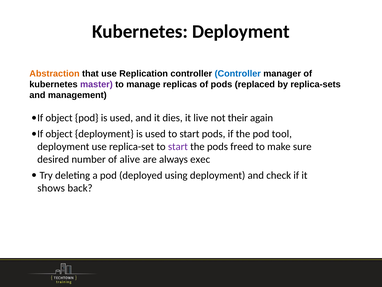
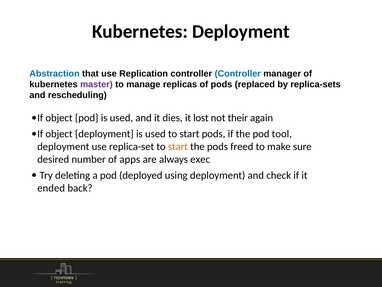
Abstraction colour: orange -> blue
management: management -> rescheduling
live: live -> lost
start at (178, 146) colour: purple -> orange
alive: alive -> apps
shows: shows -> ended
